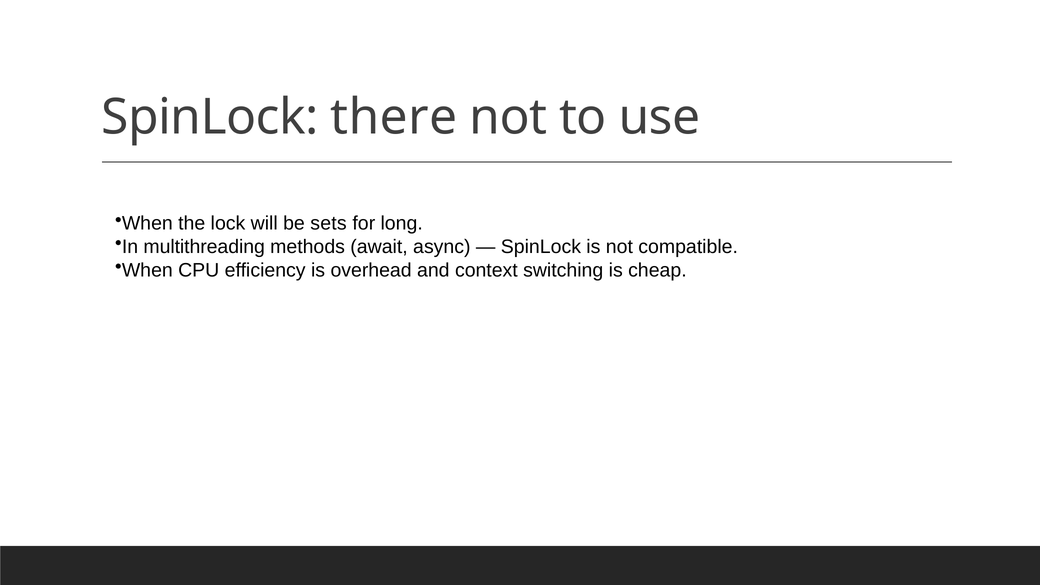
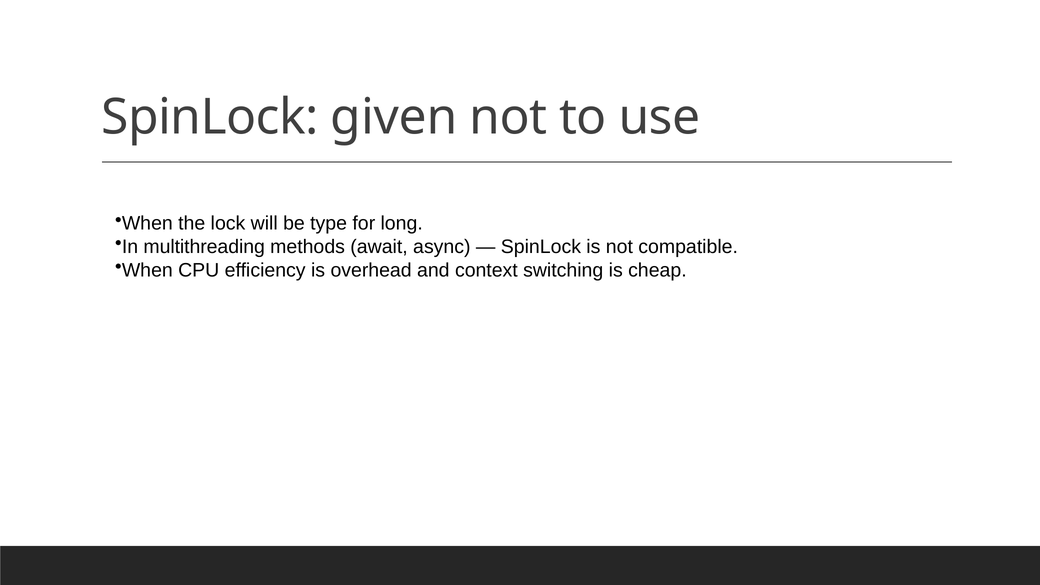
there: there -> given
sets: sets -> type
